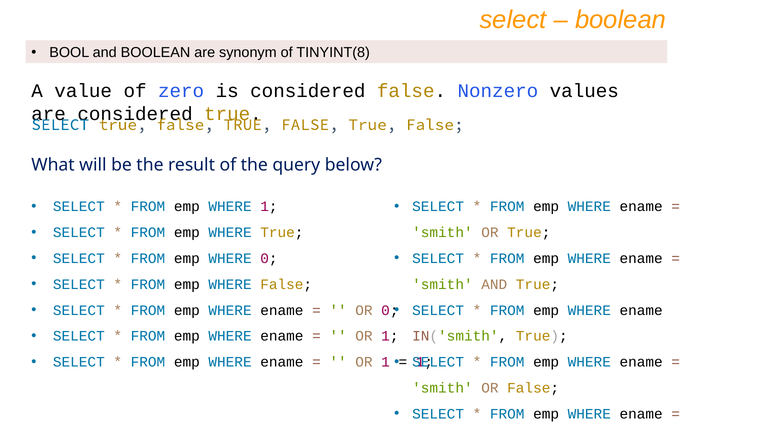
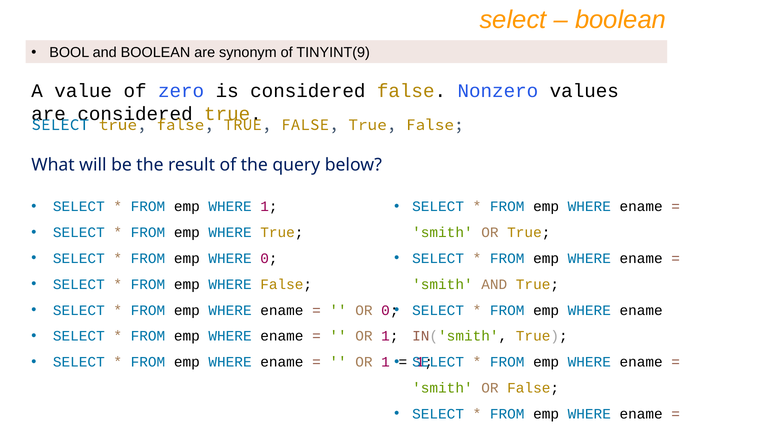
TINYINT(8: TINYINT(8 -> TINYINT(9
